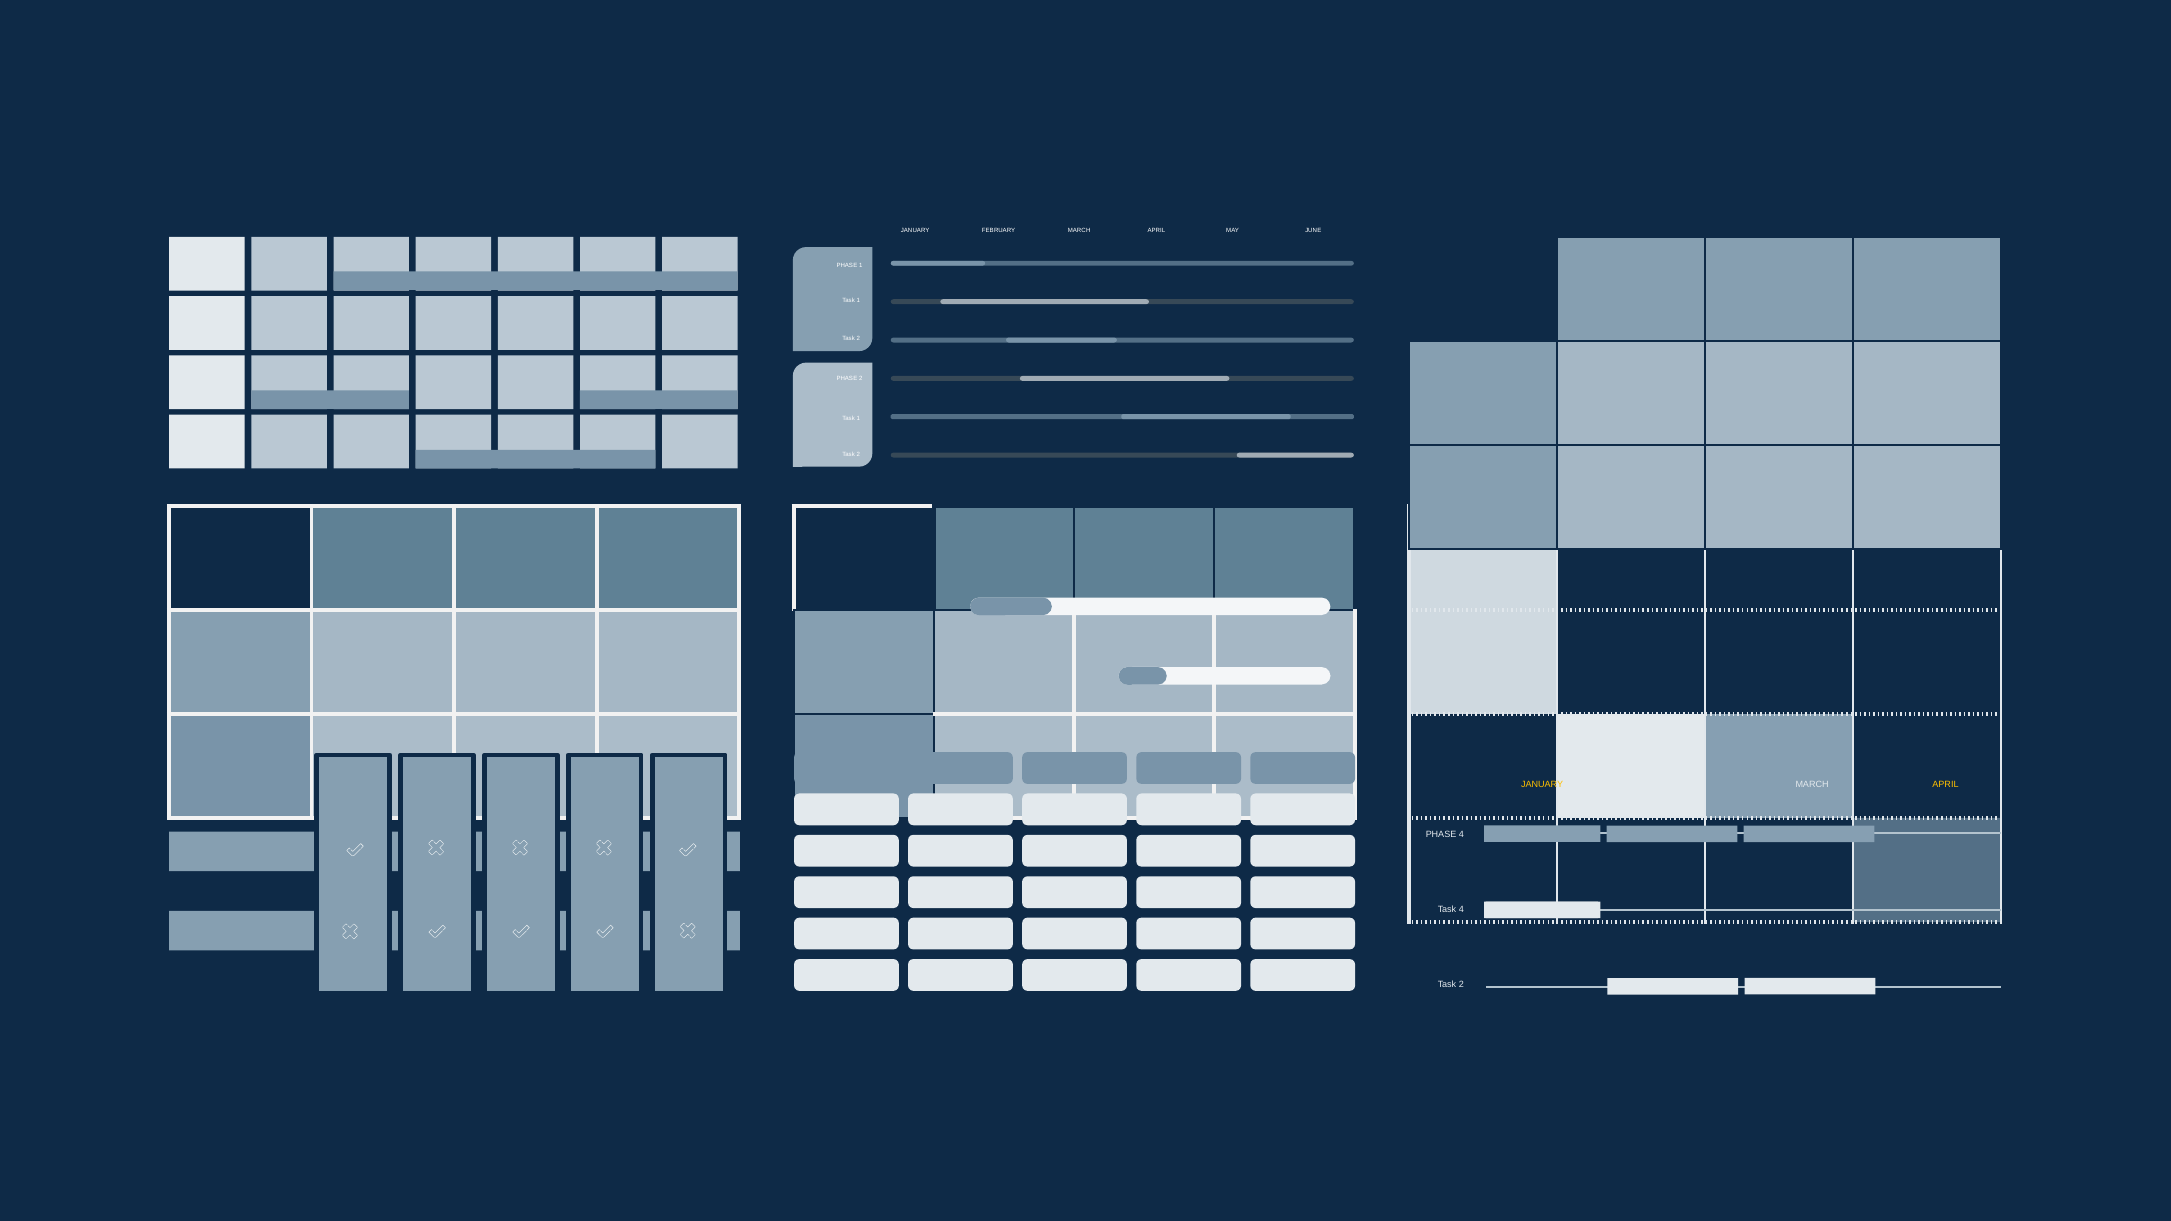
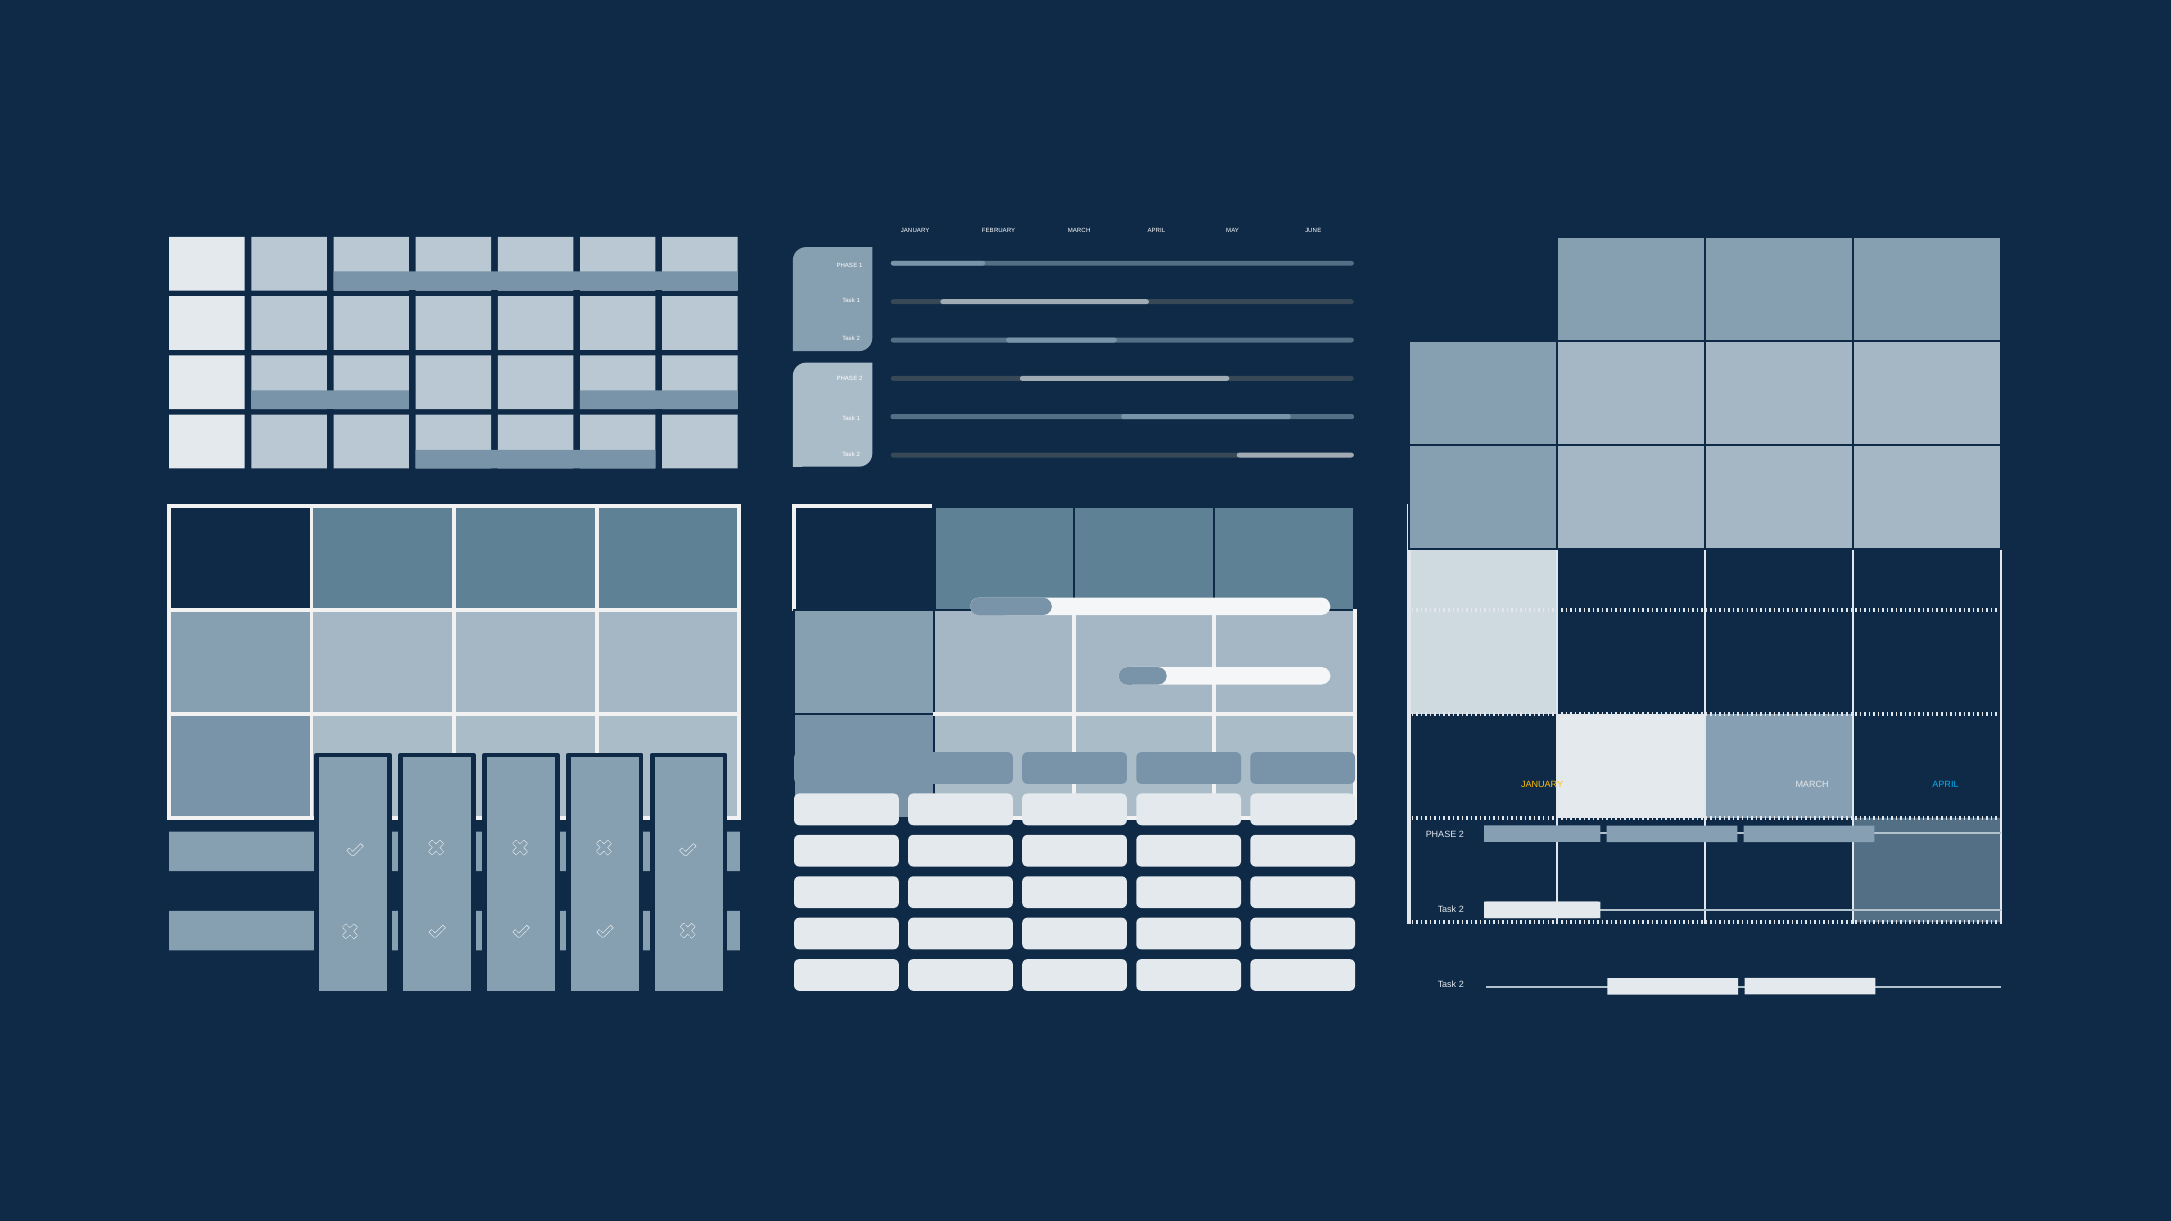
APRIL at (1945, 784) colour: yellow -> light blue
4 at (1461, 834): 4 -> 2
4 at (1461, 909): 4 -> 2
